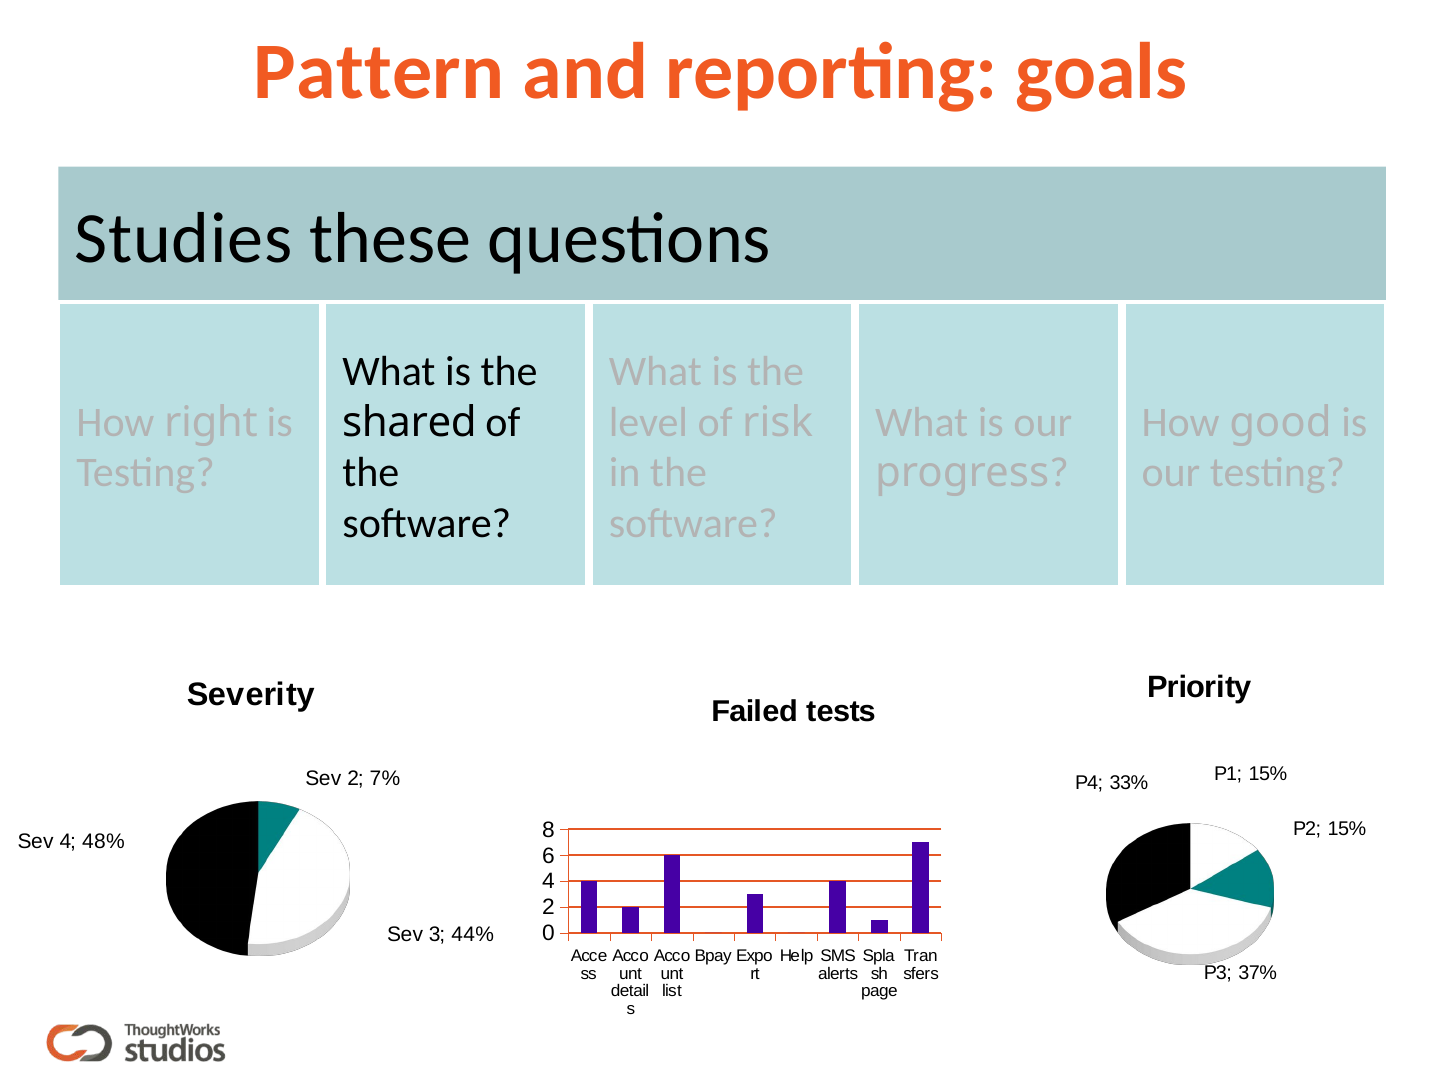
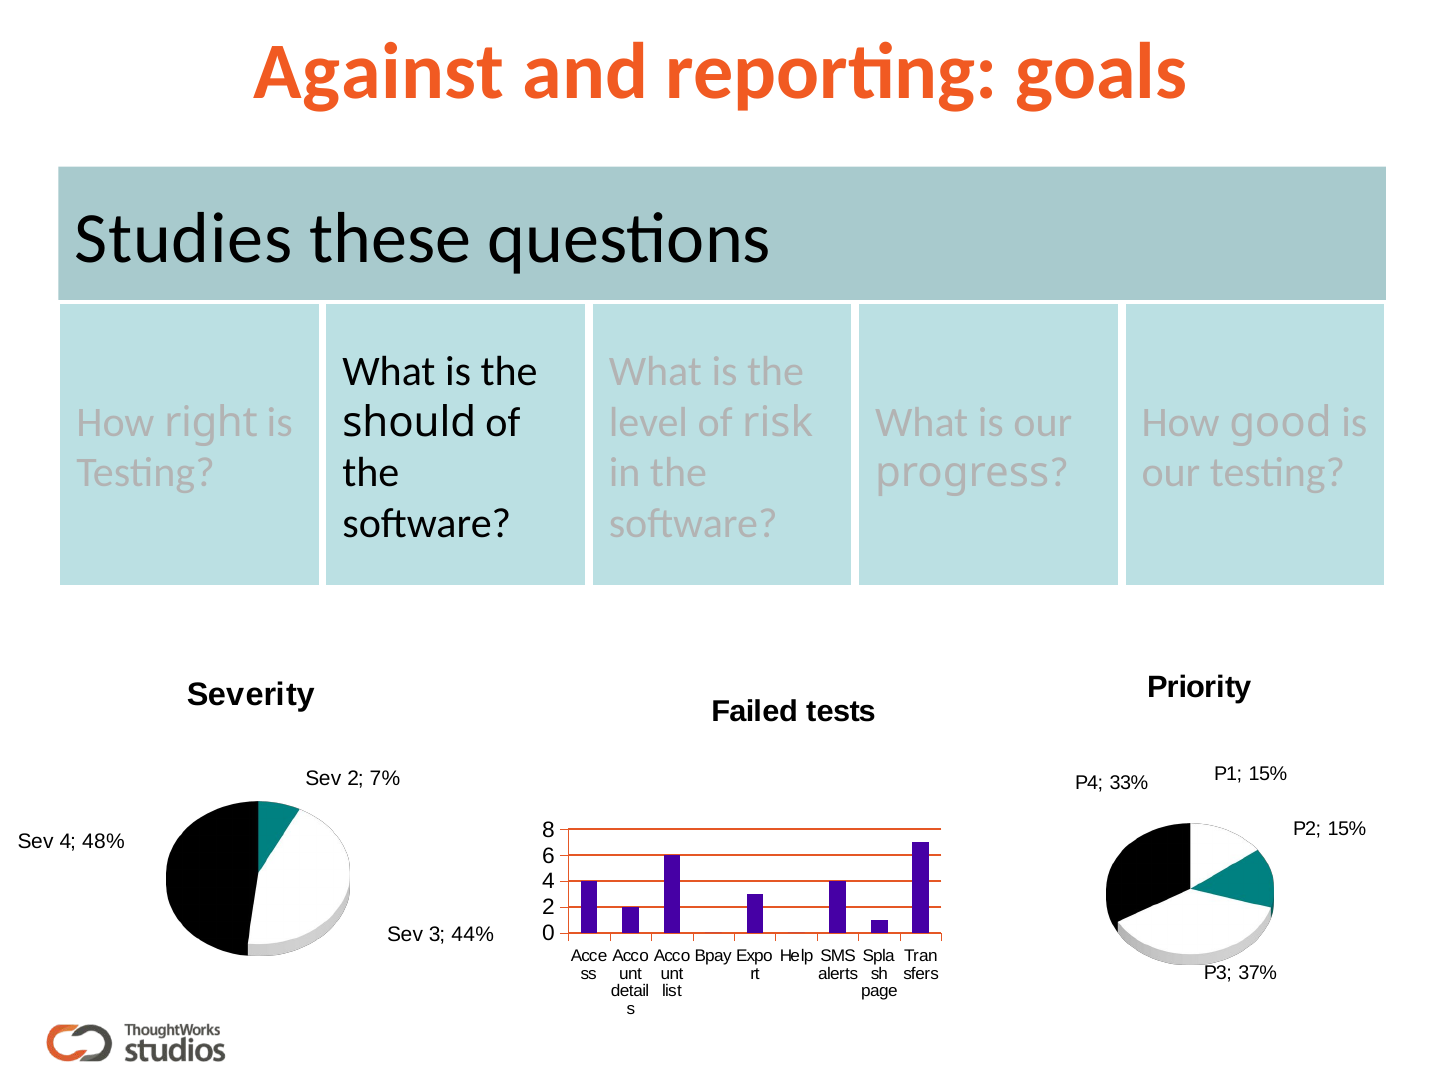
Pattern: Pattern -> Against
shared: shared -> should
